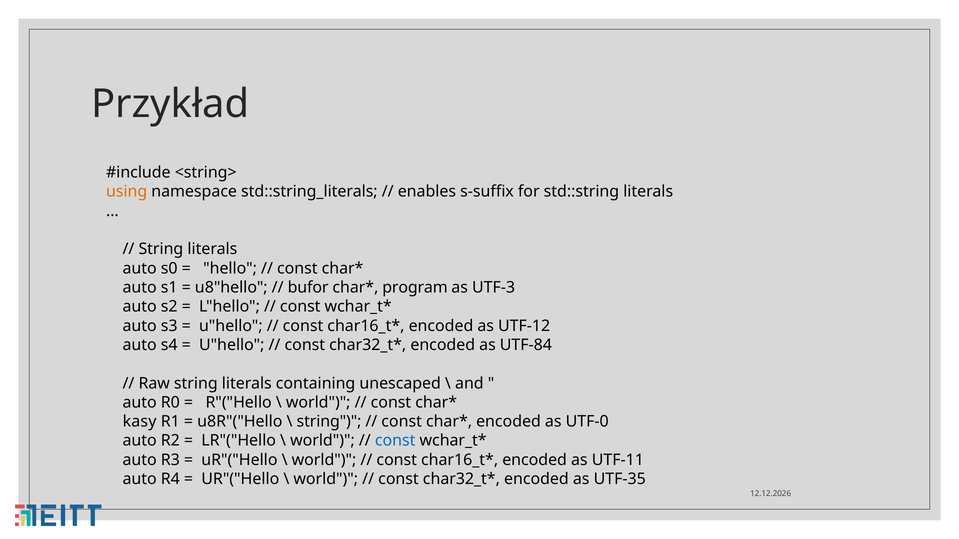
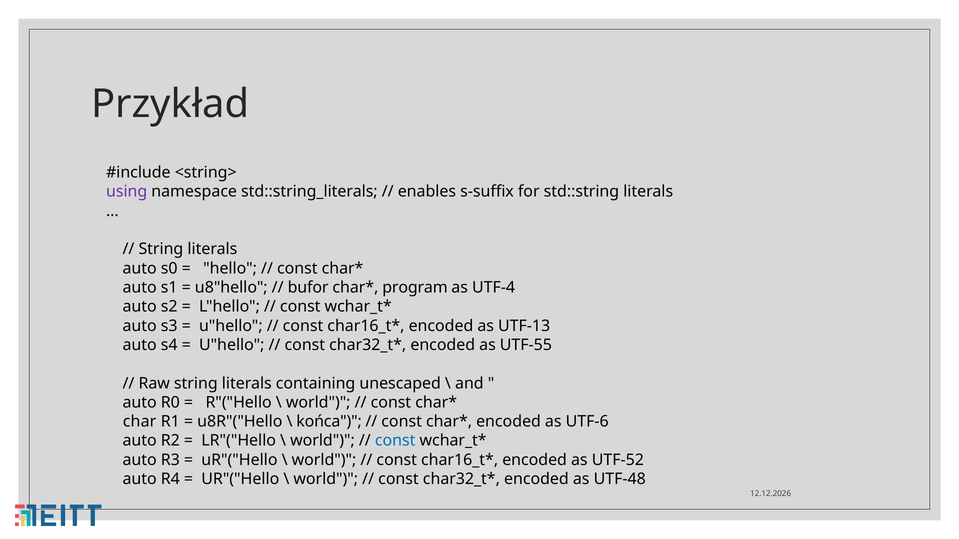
using colour: orange -> purple
UTF-3: UTF-3 -> UTF-4
UTF-12: UTF-12 -> UTF-13
UTF-84: UTF-84 -> UTF-55
kasy: kasy -> char
string at (329, 422): string -> końca
UTF-0: UTF-0 -> UTF-6
UTF-11: UTF-11 -> UTF-52
UTF-35: UTF-35 -> UTF-48
